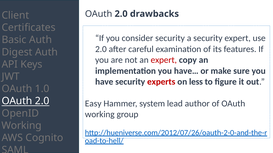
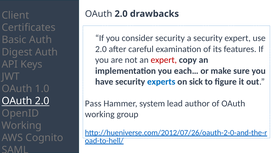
have…: have… -> each…
experts colour: red -> blue
less: less -> sick
Easy: Easy -> Pass
